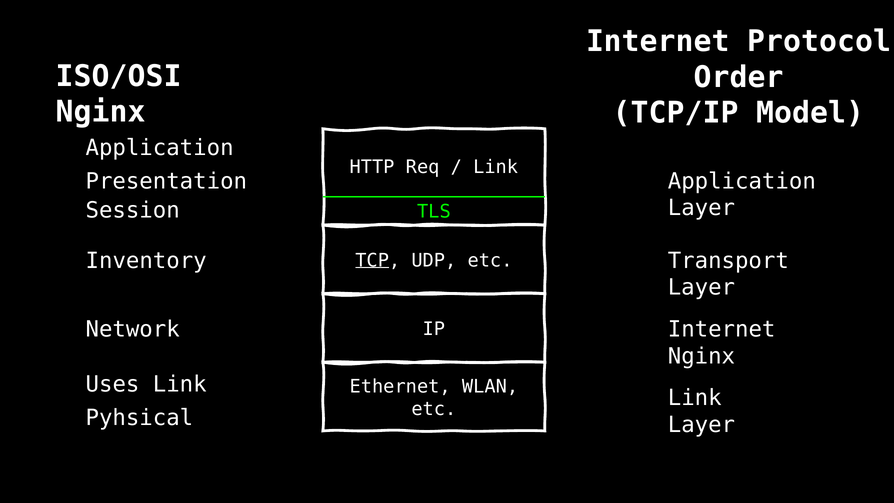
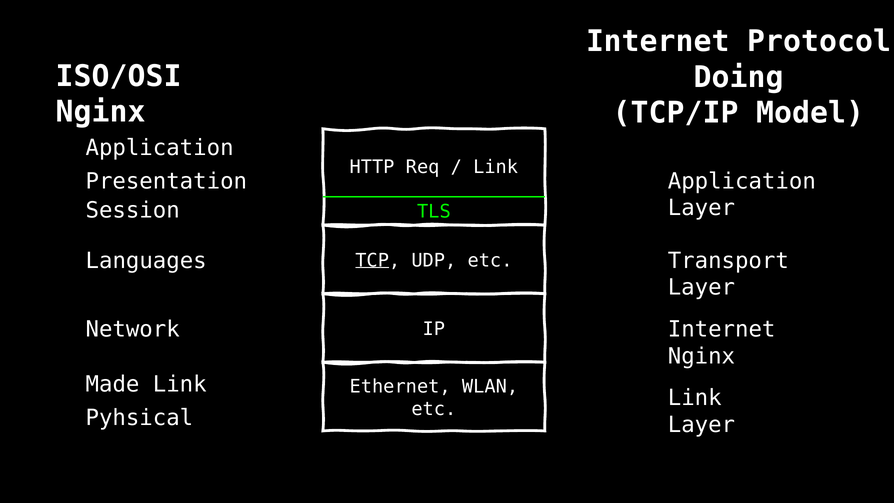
Order: Order -> Doing
Inventory: Inventory -> Languages
Uses: Uses -> Made
